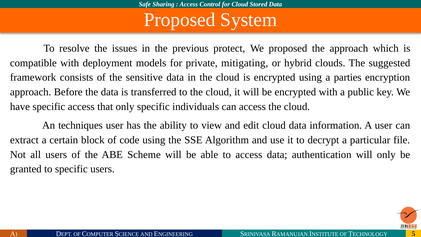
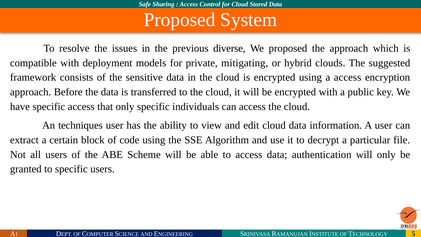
protect: protect -> diverse
a parties: parties -> access
